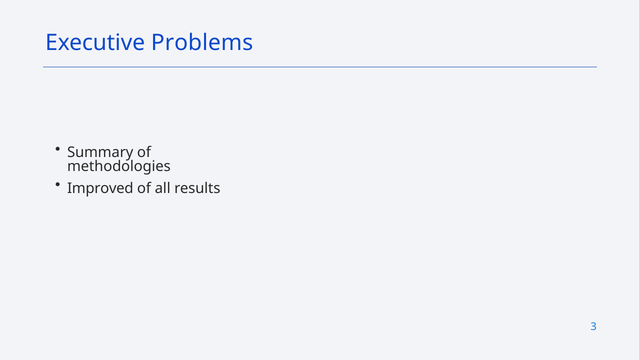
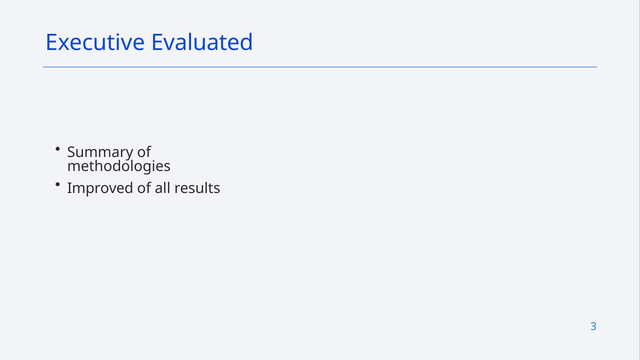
Problems: Problems -> Evaluated
